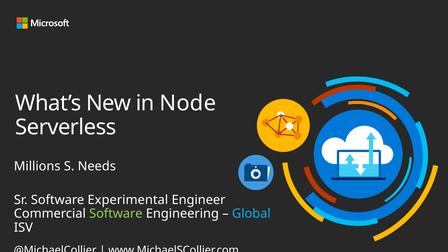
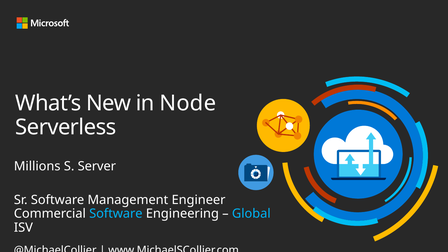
Needs: Needs -> Server
Experimental: Experimental -> Management
Software at (116, 214) colour: light green -> light blue
